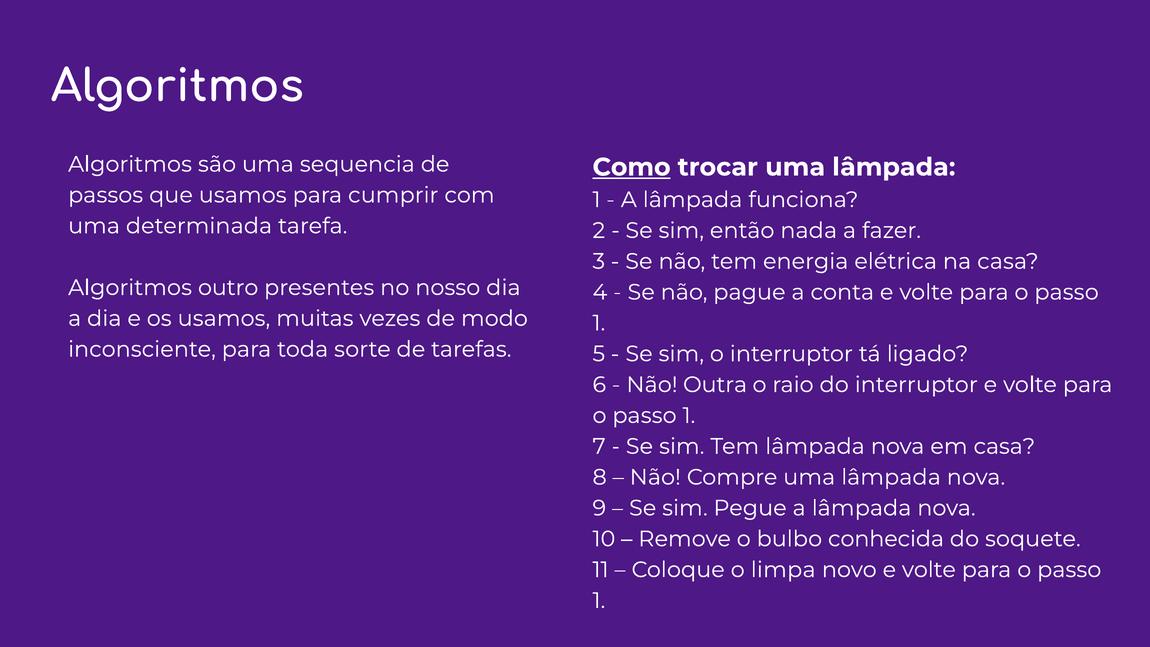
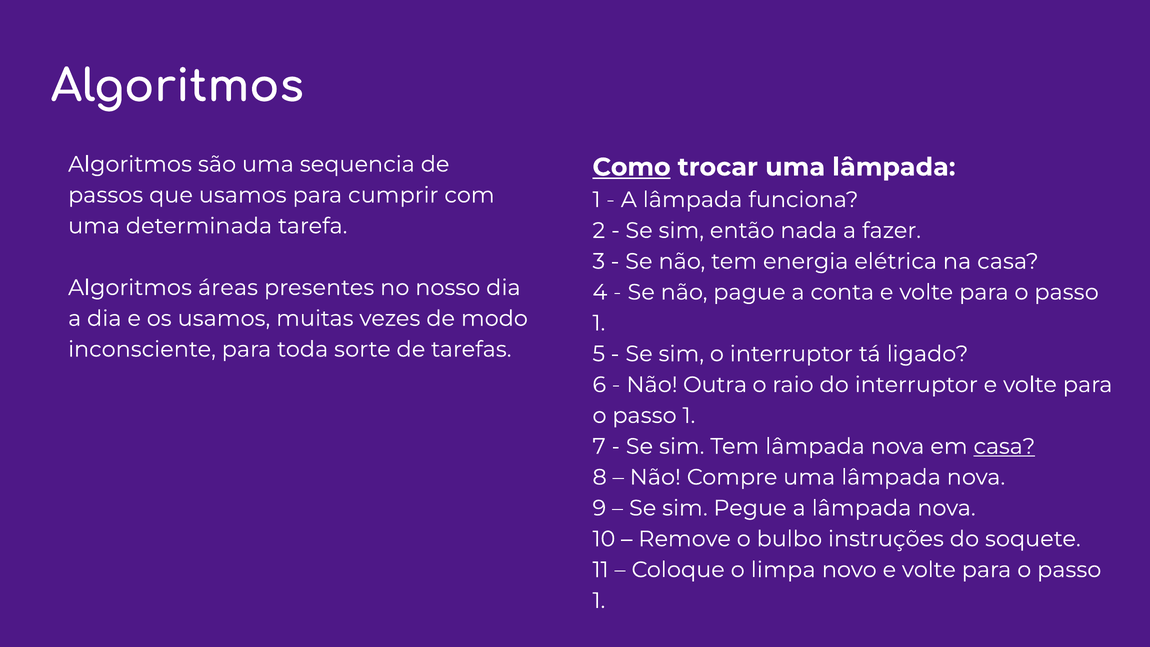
outro: outro -> áreas
casa at (1004, 446) underline: none -> present
conhecida: conhecida -> instruções
